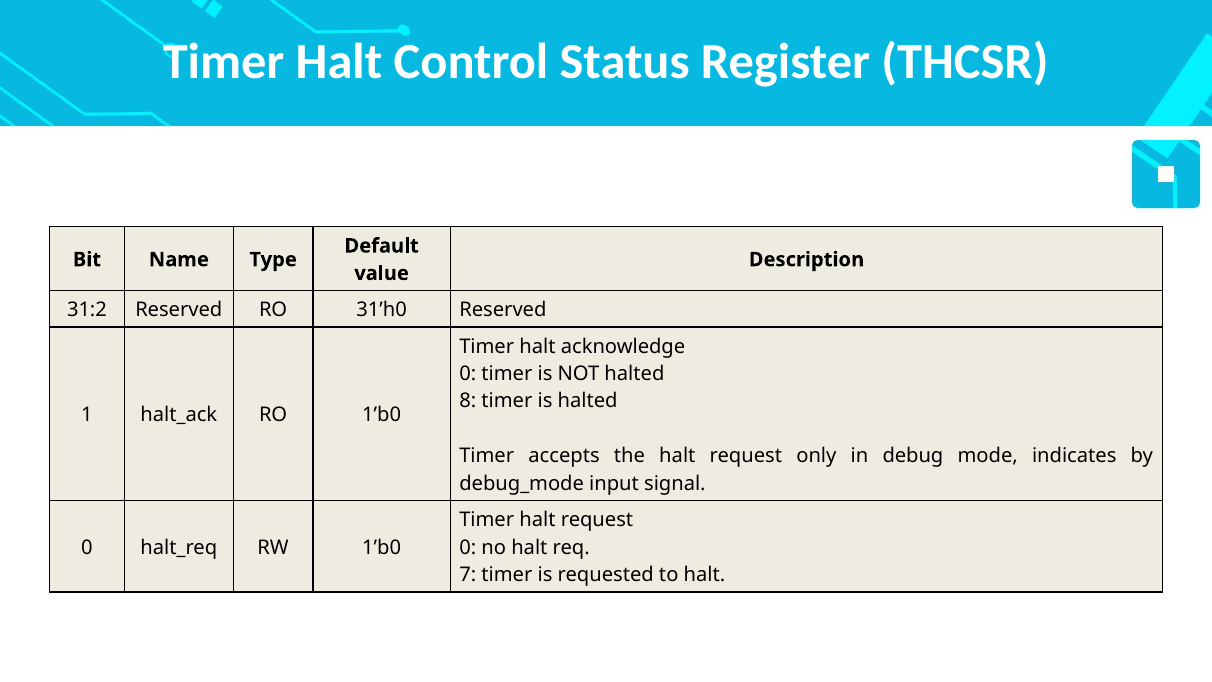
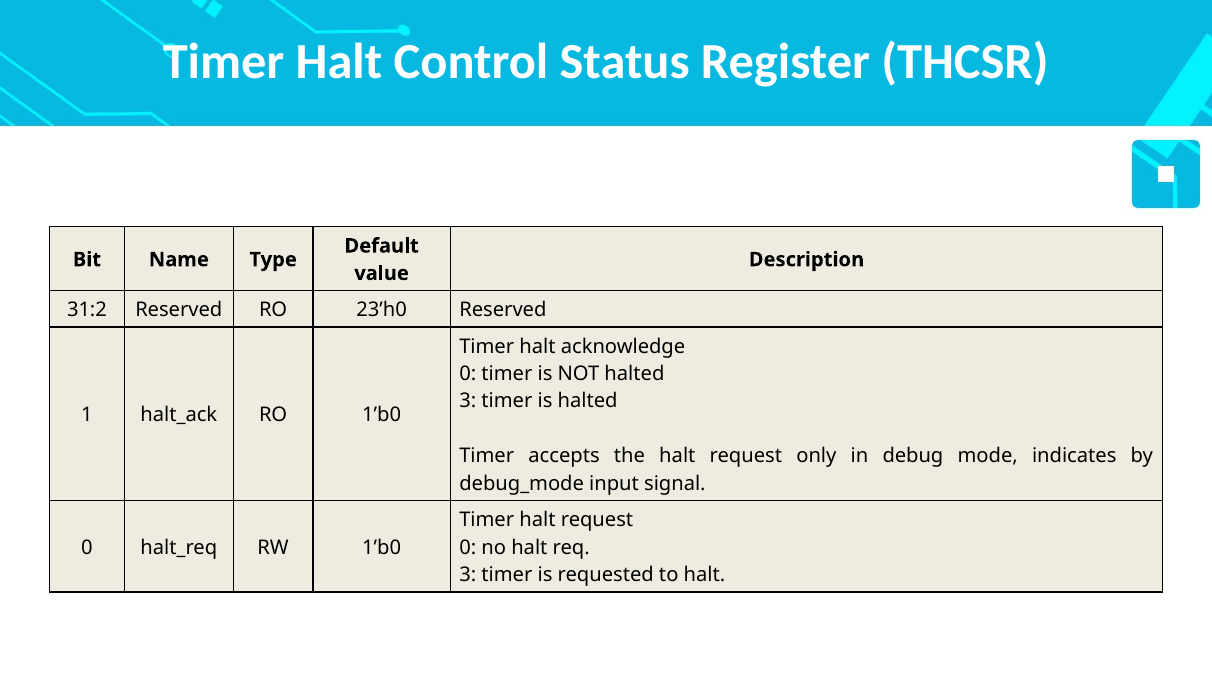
31’h0: 31’h0 -> 23’h0
8 at (468, 401): 8 -> 3
7 at (468, 575): 7 -> 3
